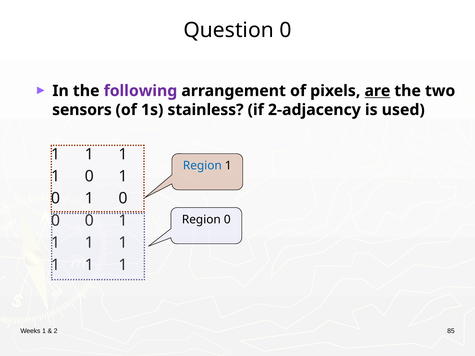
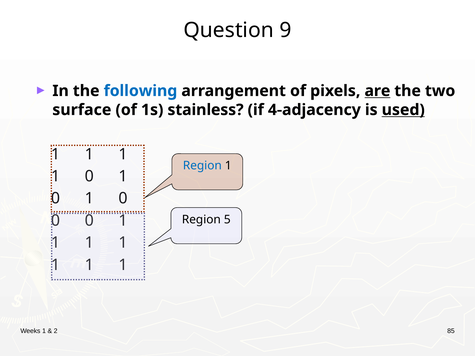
Question 0: 0 -> 9
following colour: purple -> blue
sensors: sensors -> surface
2-adjacency: 2-adjacency -> 4-adjacency
used underline: none -> present
Region 0: 0 -> 5
